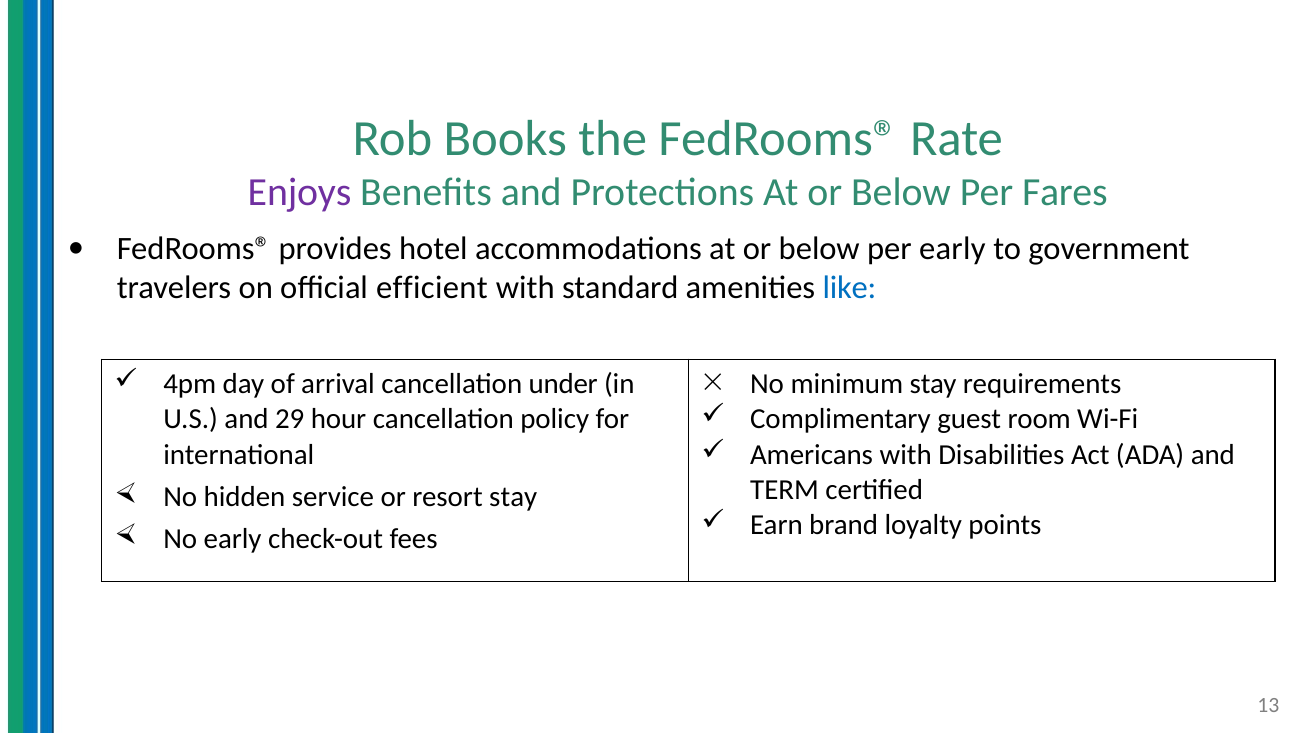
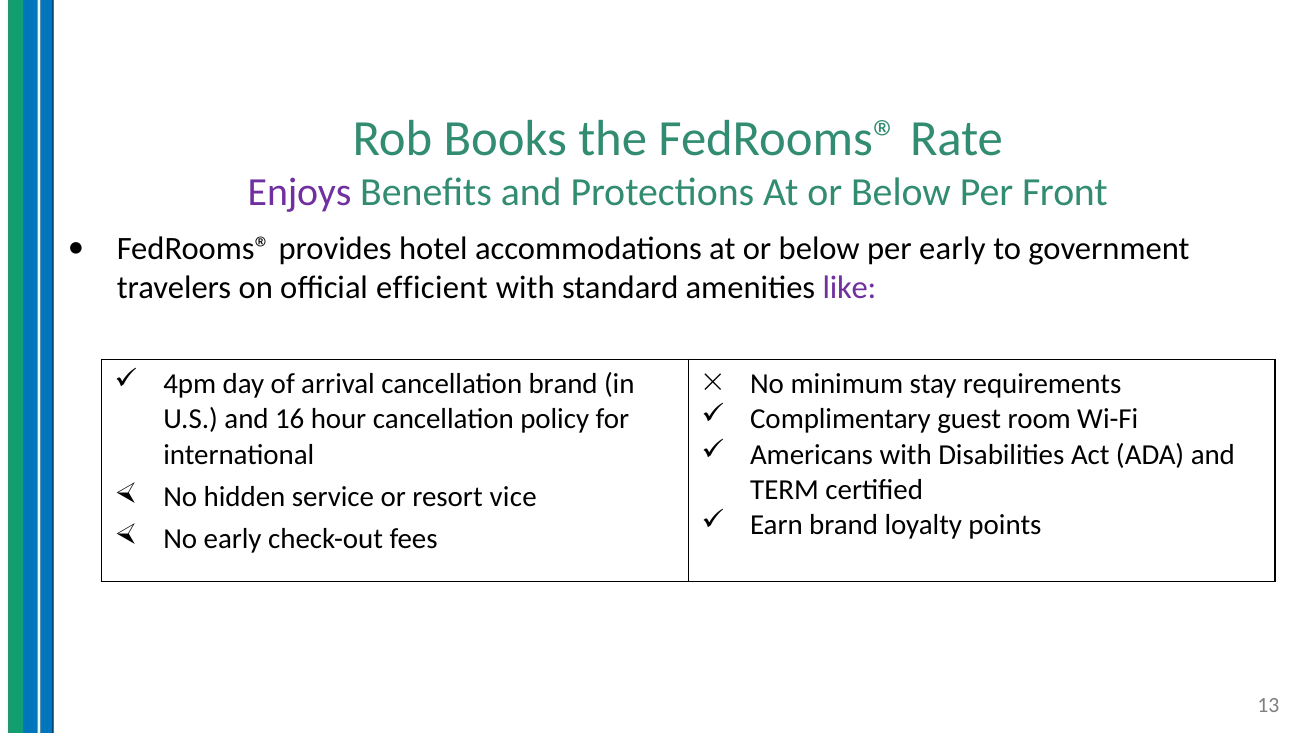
Fares: Fares -> Front
like colour: blue -> purple
cancellation under: under -> brand
29: 29 -> 16
resort stay: stay -> vice
